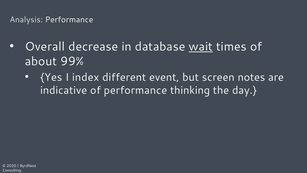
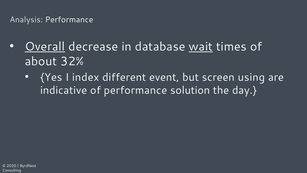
Overall underline: none -> present
99%: 99% -> 32%
notes: notes -> using
thinking: thinking -> solution
